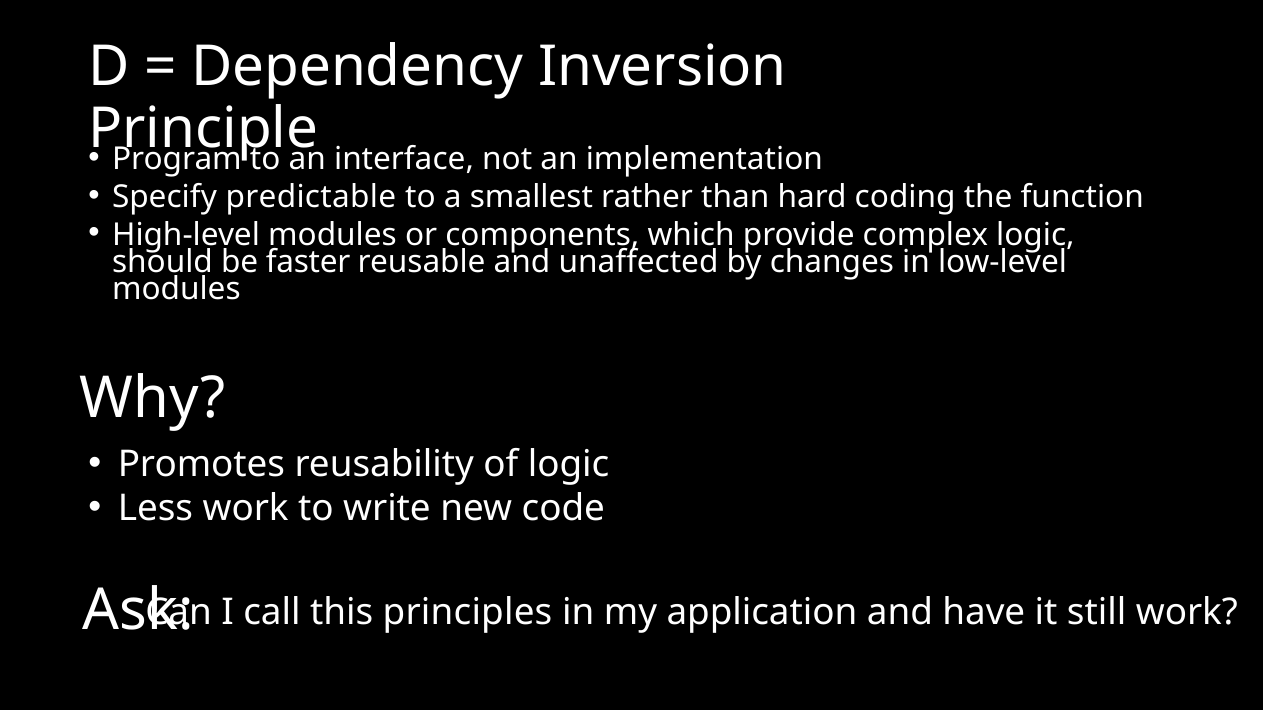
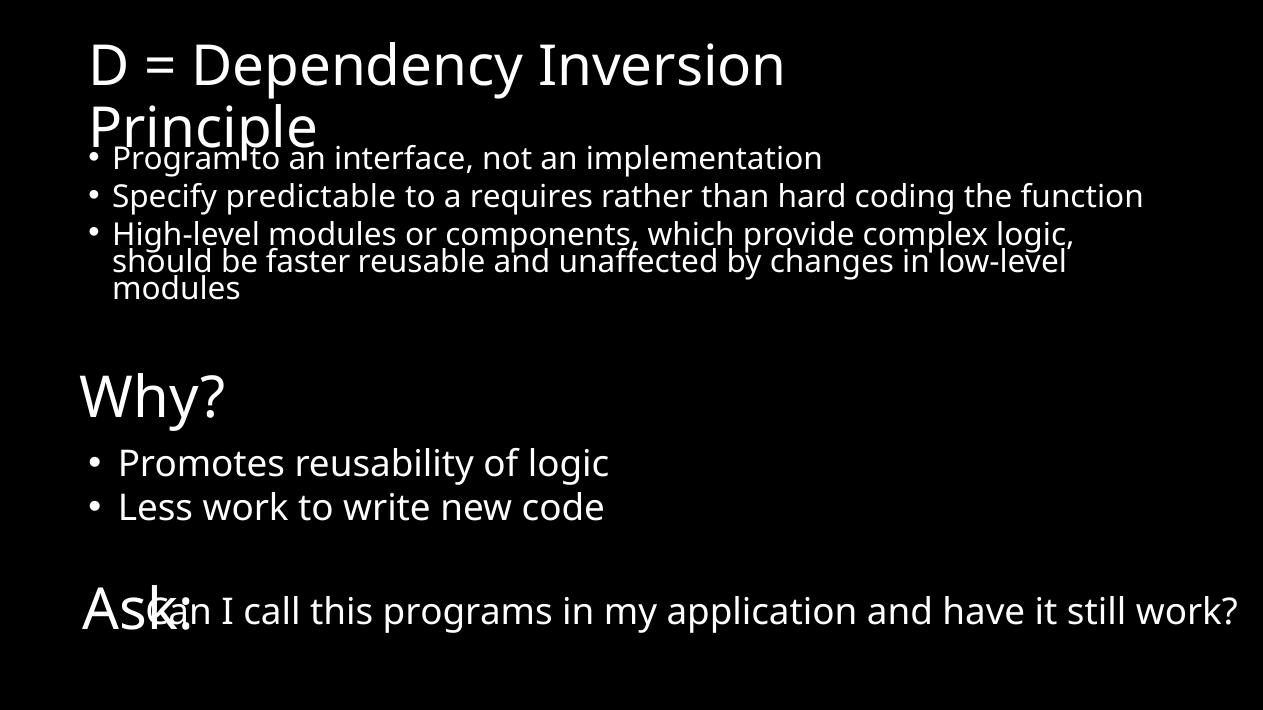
smallest: smallest -> requires
principles: principles -> programs
